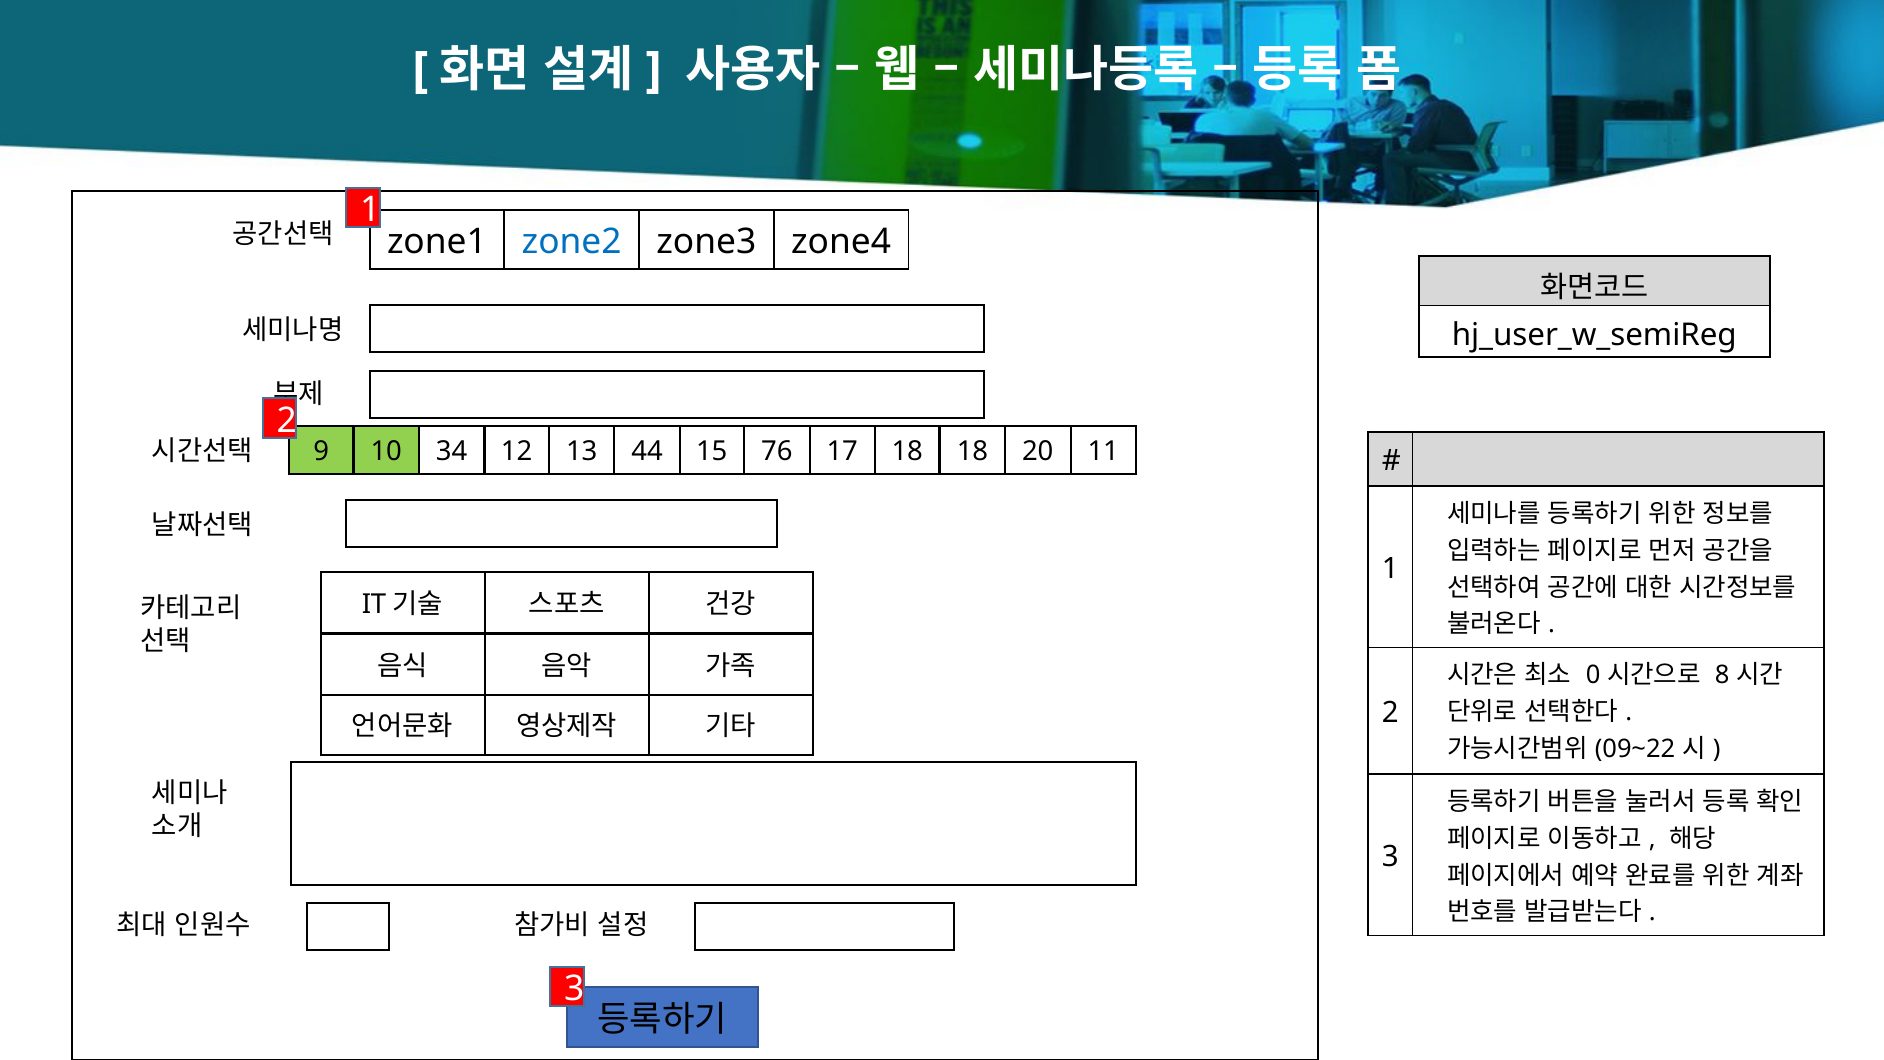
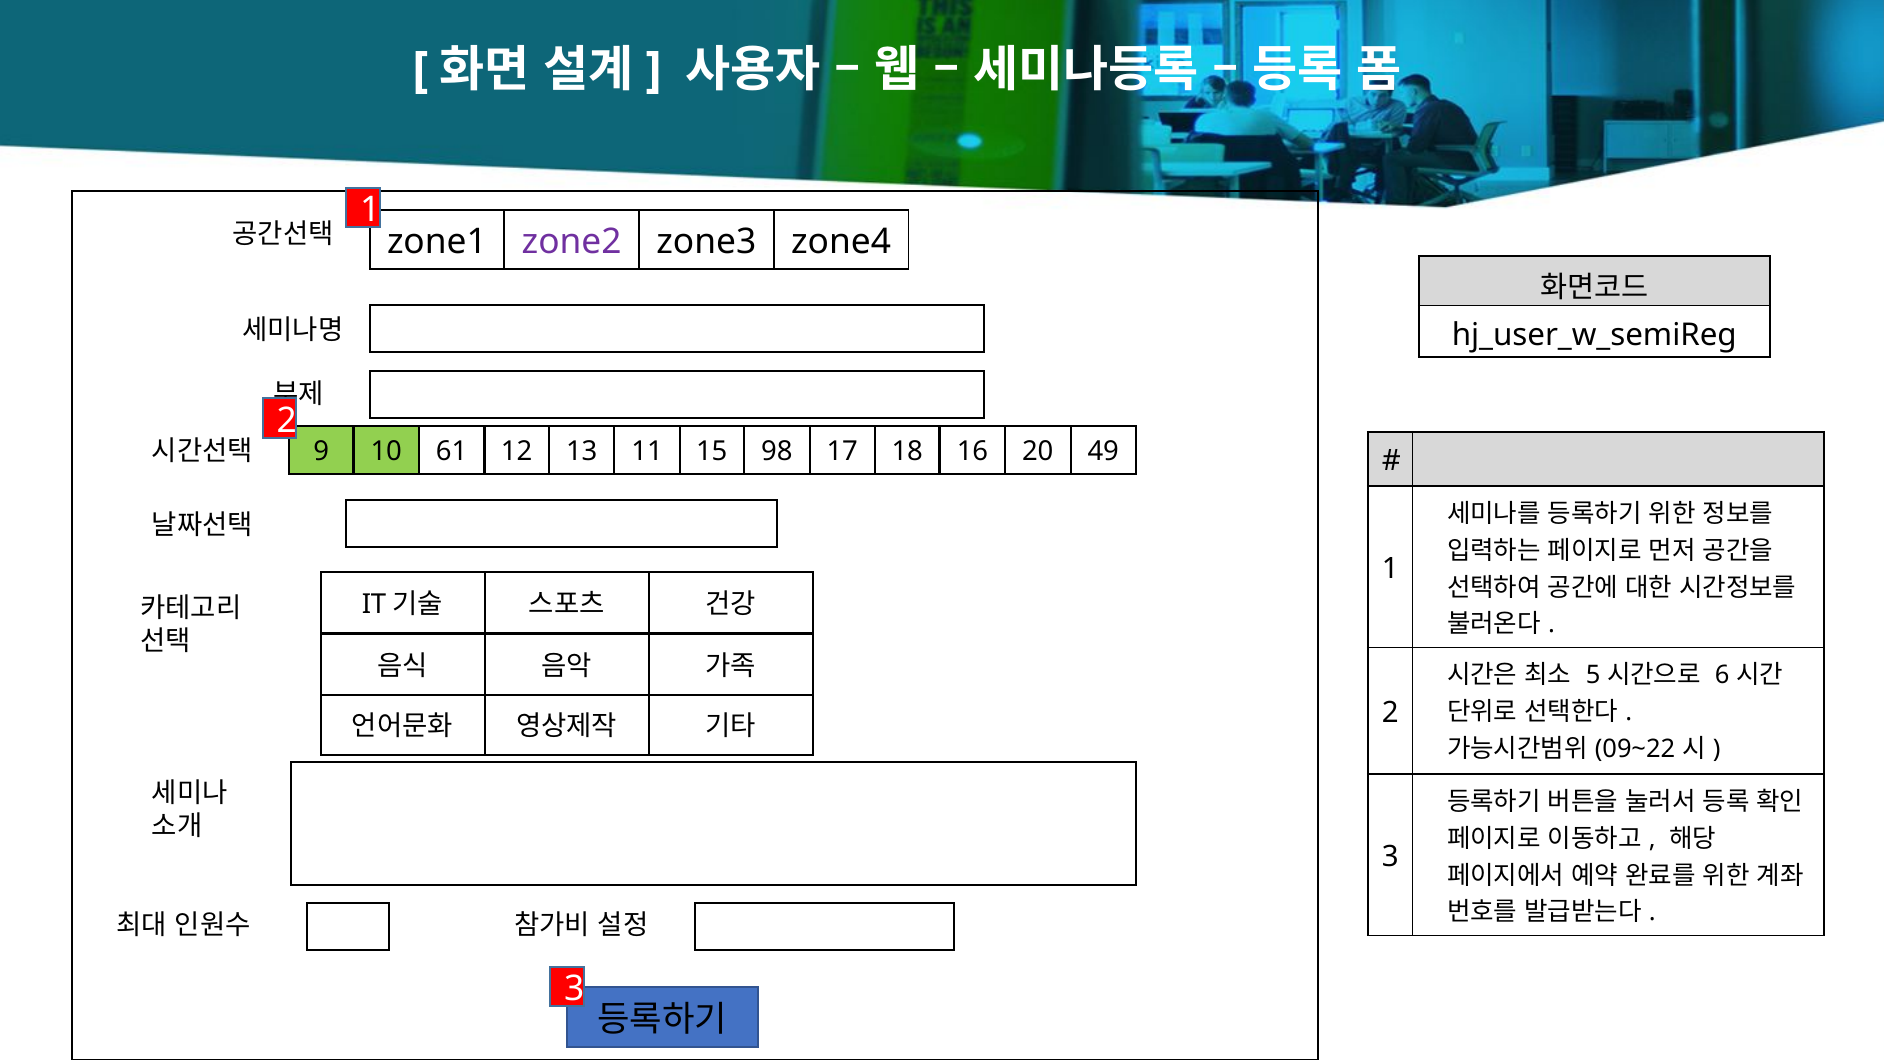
zone2 colour: blue -> purple
34: 34 -> 61
44: 44 -> 11
76: 76 -> 98
18 18: 18 -> 16
11: 11 -> 49
0: 0 -> 5
8: 8 -> 6
